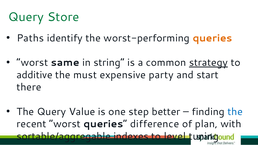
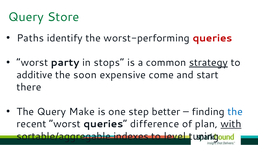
queries at (212, 38) colour: orange -> red
same: same -> party
string: string -> stops
must: must -> soon
party: party -> come
Value: Value -> Make
with underline: none -> present
